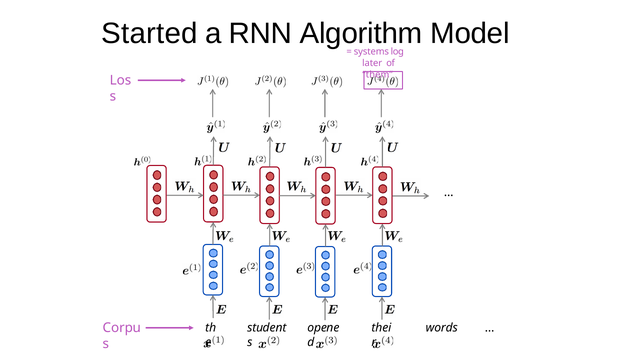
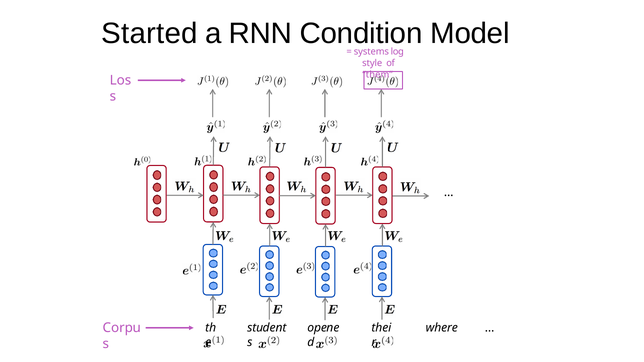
Algorithm: Algorithm -> Condition
later: later -> style
words: words -> where
